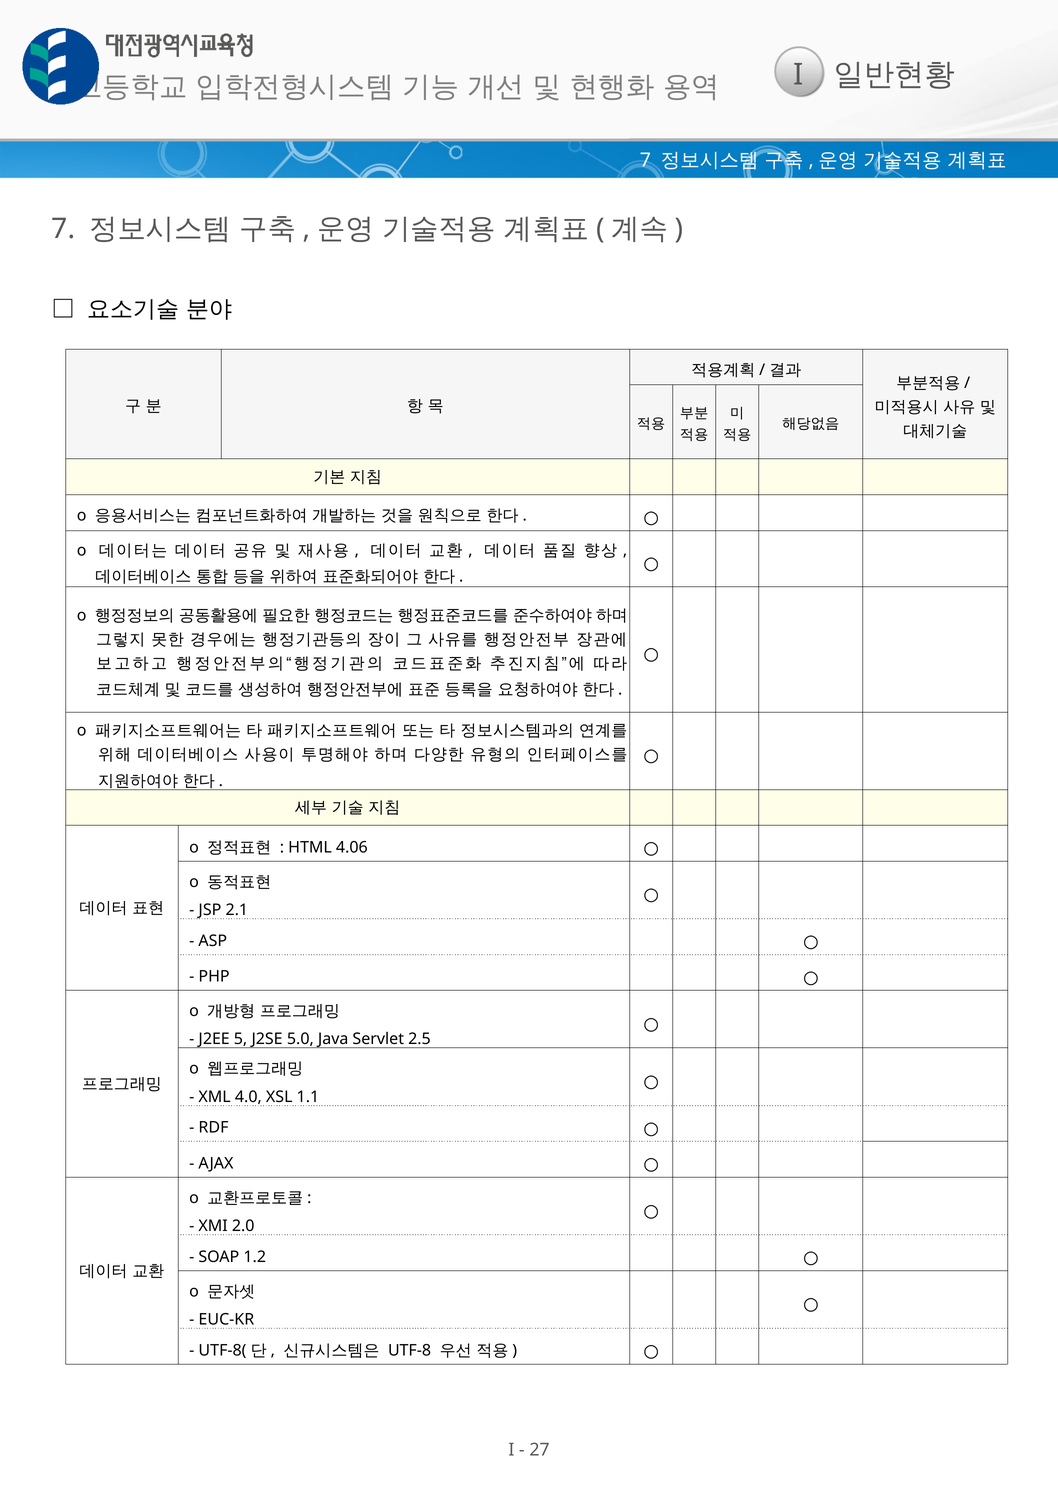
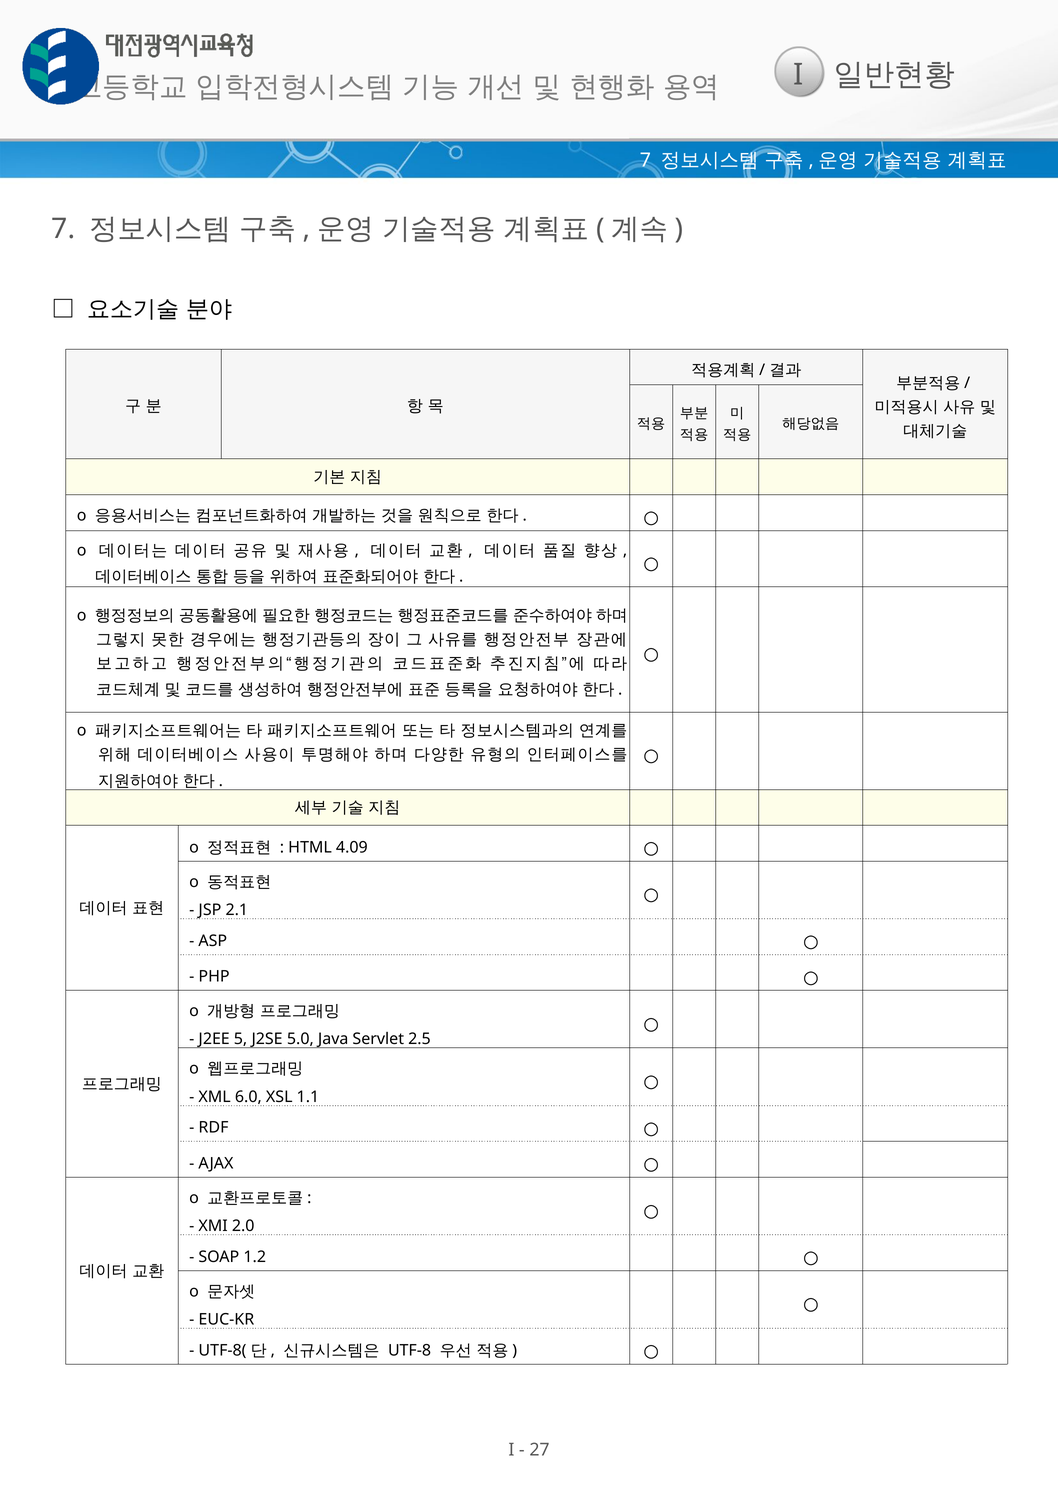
4.06: 4.06 -> 4.09
4.0: 4.0 -> 6.0
